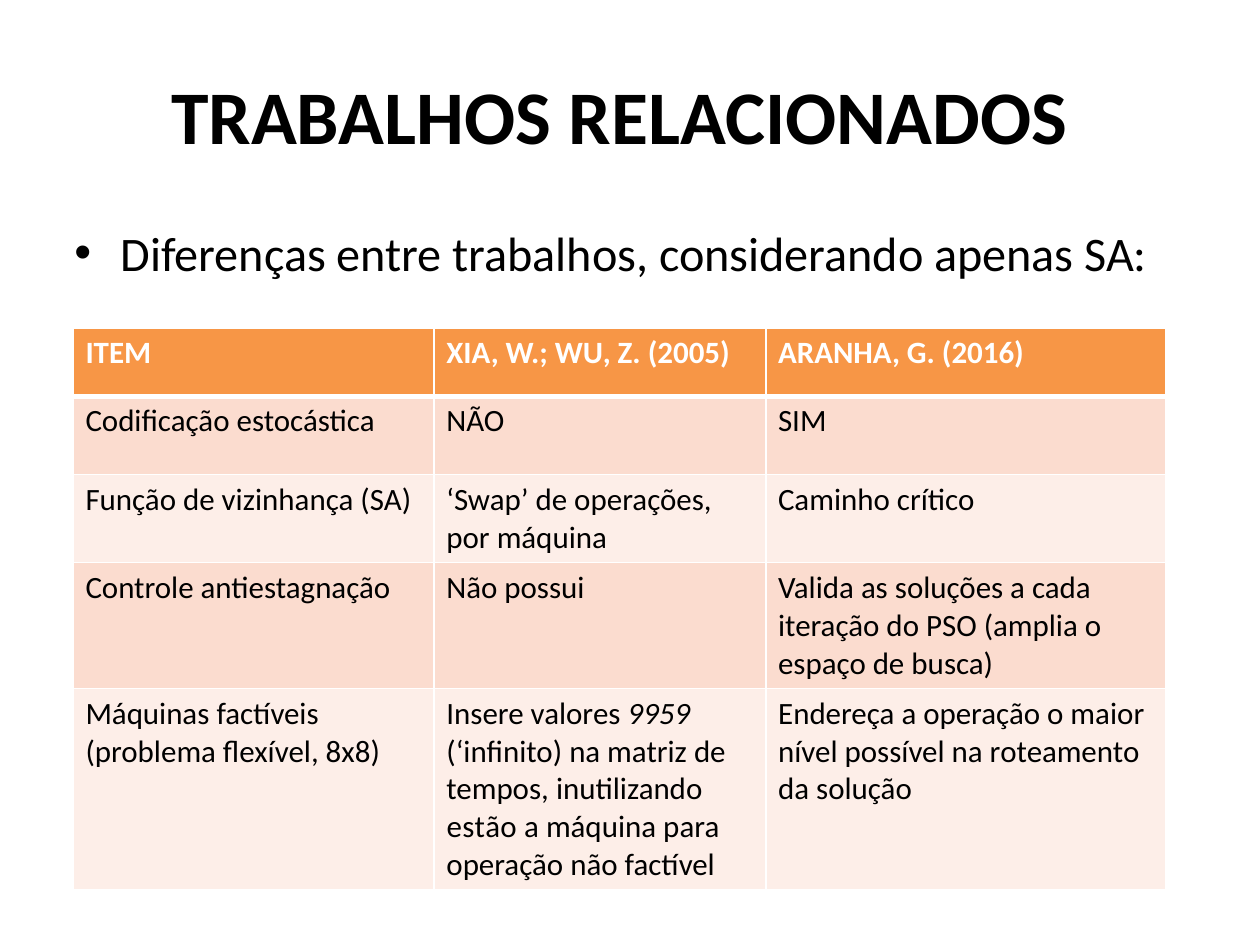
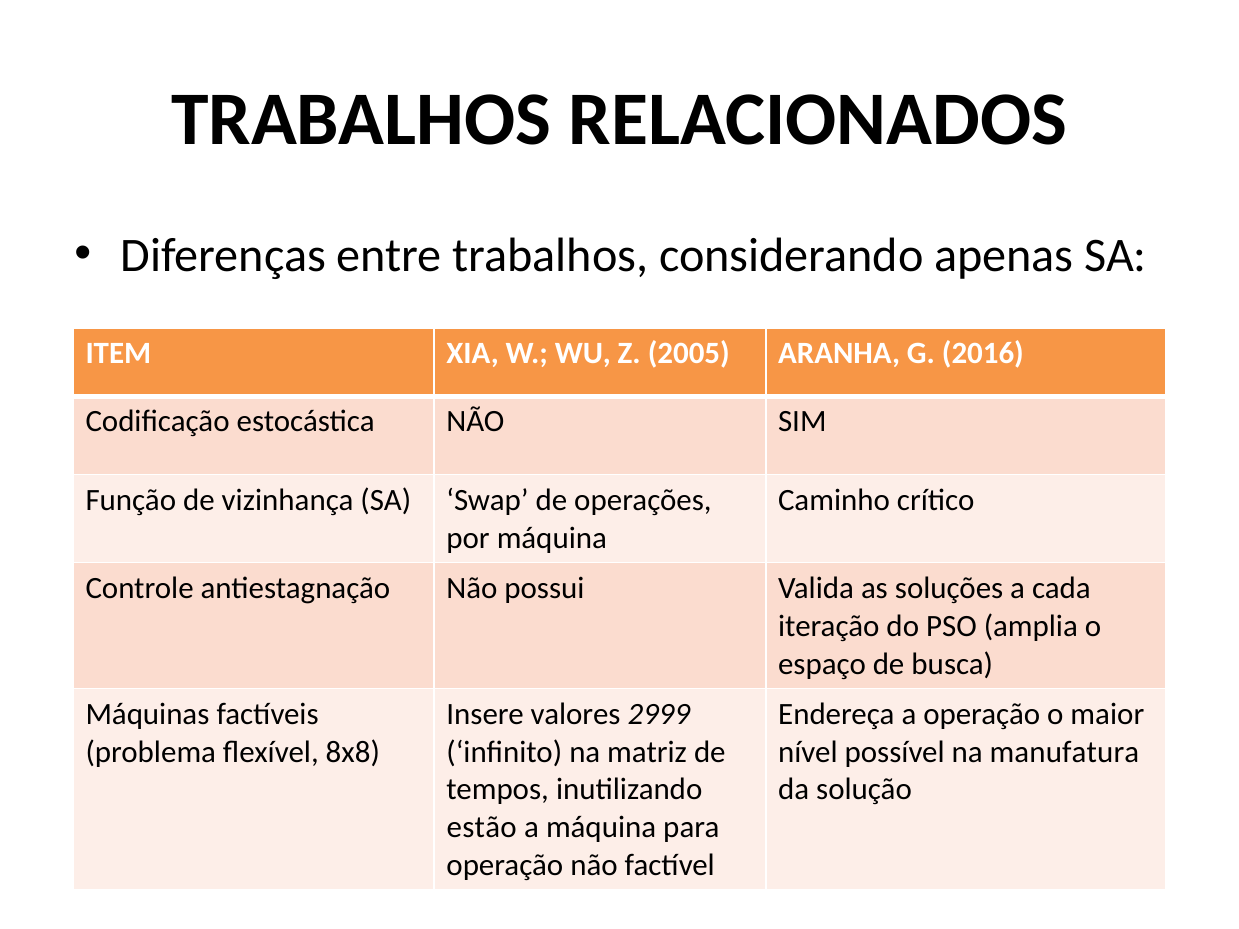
9959: 9959 -> 2999
roteamento: roteamento -> manufatura
